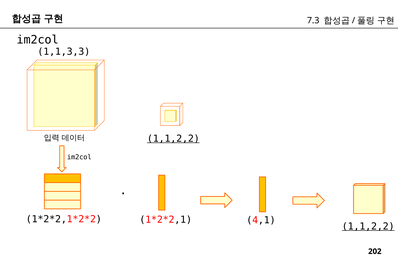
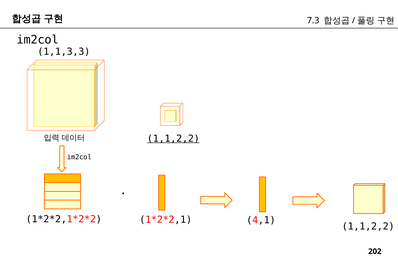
1,1,2,2 at (368, 226) underline: present -> none
